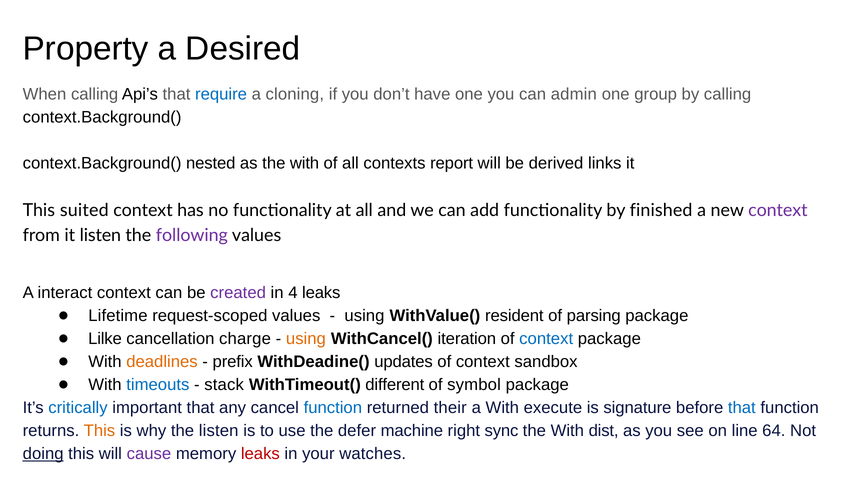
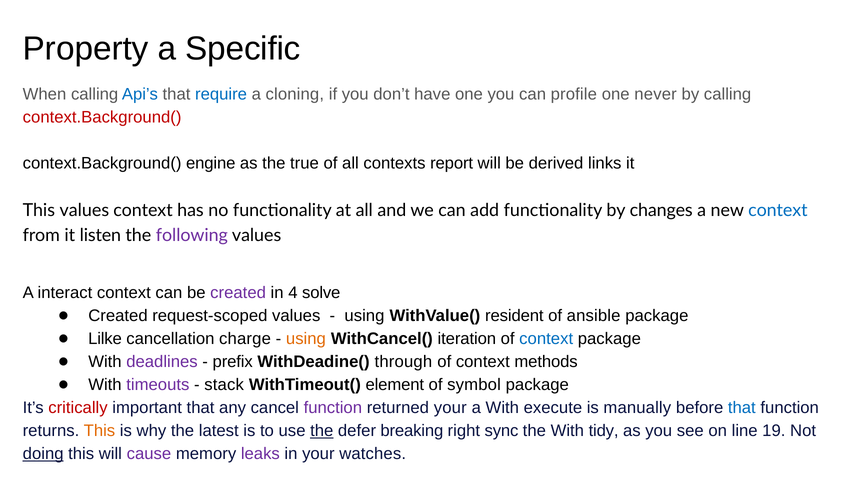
Desired: Desired -> Specific
Api’s colour: black -> blue
admin: admin -> profile
group: group -> never
context.Background( at (102, 117) colour: black -> red
nested: nested -> engine
as the with: with -> true
This suited: suited -> values
finished: finished -> changes
context at (778, 210) colour: purple -> blue
4 leaks: leaks -> solve
Lifetime at (118, 315): Lifetime -> Created
parsing: parsing -> ansible
deadlines colour: orange -> purple
updates: updates -> through
sandbox: sandbox -> methods
timeouts colour: blue -> purple
different: different -> element
critically colour: blue -> red
function at (333, 407) colour: blue -> purple
returned their: their -> your
signature: signature -> manually
the listen: listen -> latest
the at (322, 430) underline: none -> present
machine: machine -> breaking
dist: dist -> tidy
64: 64 -> 19
leaks at (260, 453) colour: red -> purple
